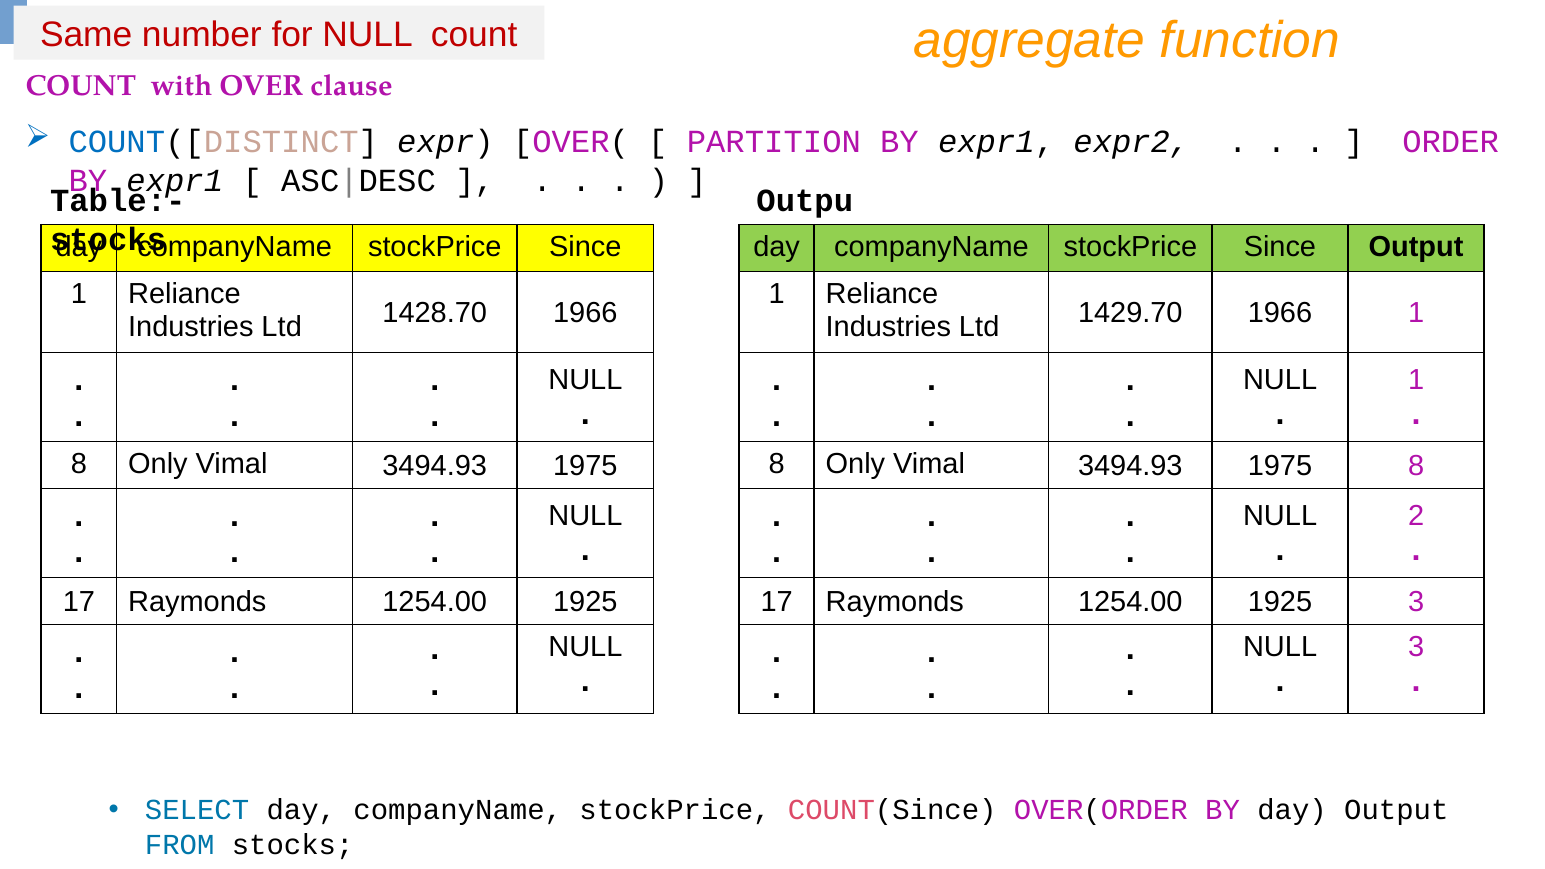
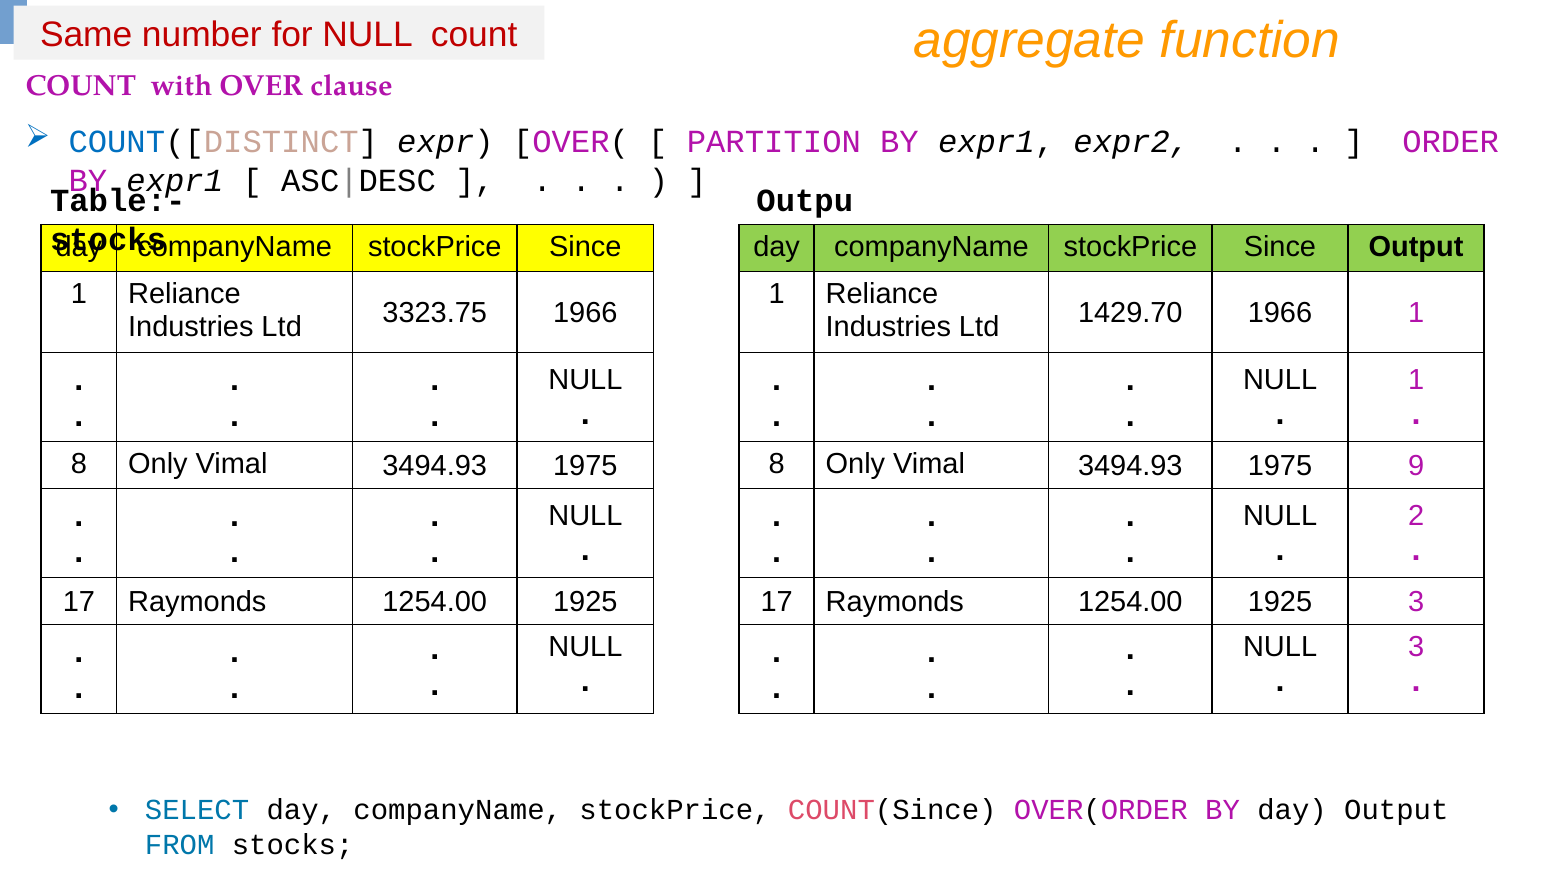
1428.70: 1428.70 -> 3323.75
1975 8: 8 -> 9
